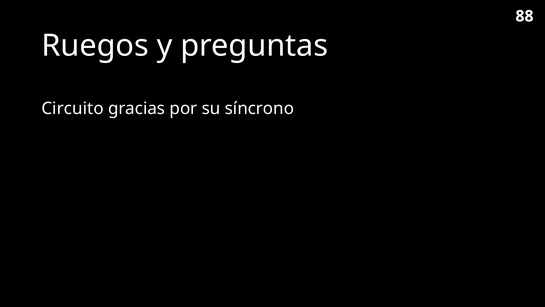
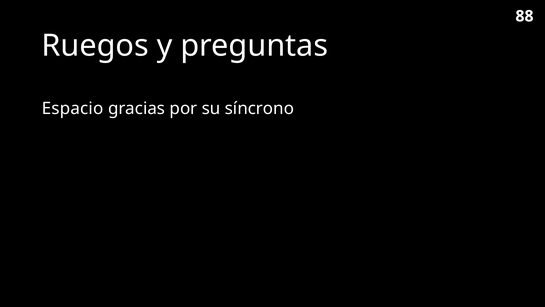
Circuito: Circuito -> Espacio
